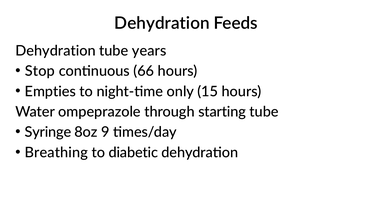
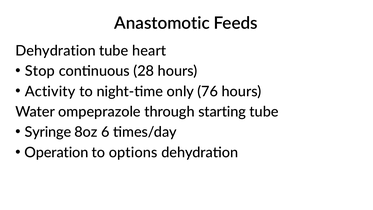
Dehydration at (162, 23): Dehydration -> Anastomotic
years: years -> heart
66: 66 -> 28
Empties: Empties -> Activity
15: 15 -> 76
9: 9 -> 6
Breathing: Breathing -> Operation
diabetic: diabetic -> options
